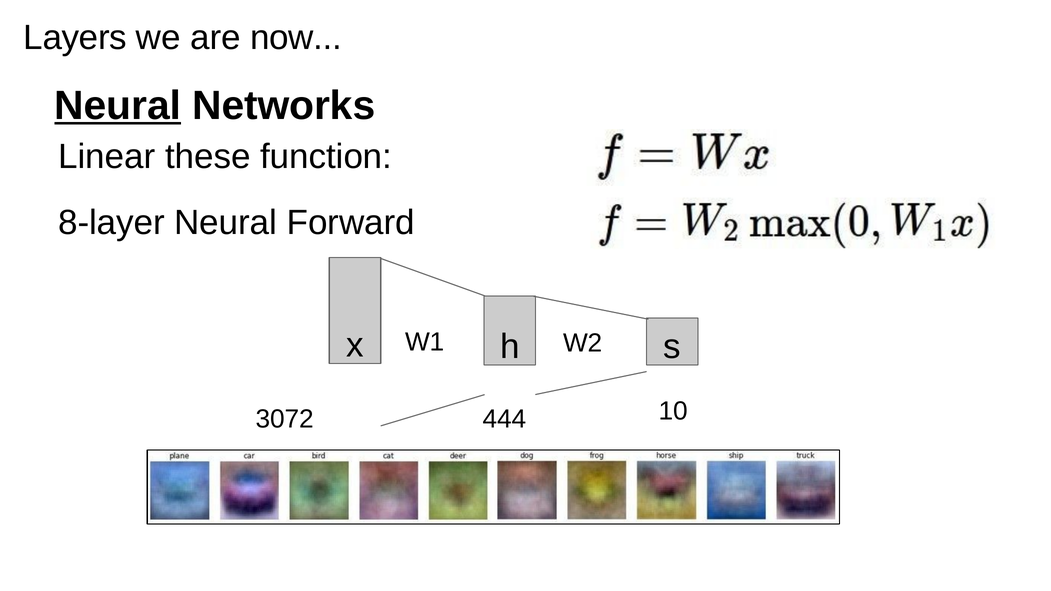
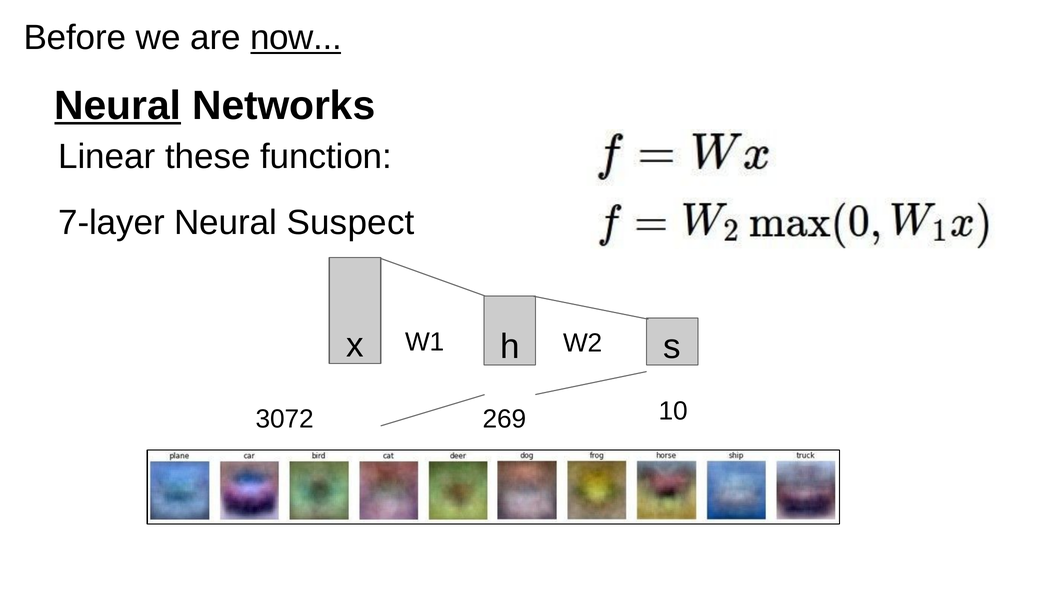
Layers: Layers -> Before
now underline: none -> present
8-layer: 8-layer -> 7-layer
Forward: Forward -> Suspect
444: 444 -> 269
